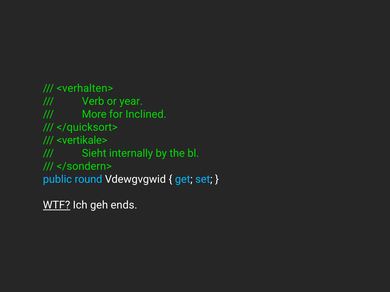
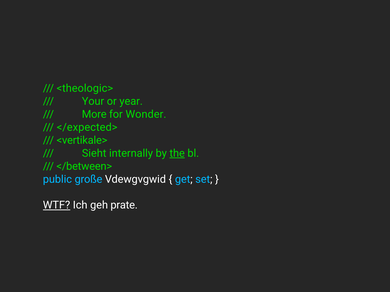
<verhalten>: <verhalten> -> <theologic>
Verb: Verb -> Your
Inclined: Inclined -> Wonder
</quicksort>: </quicksort> -> </expected>
the underline: none -> present
</sondern>: </sondern> -> </between>
round: round -> große
ends: ends -> prate
